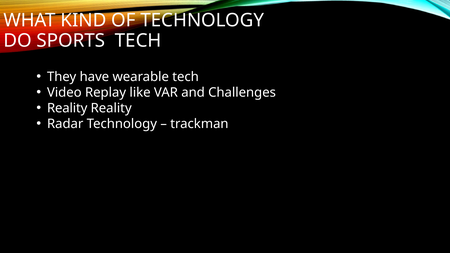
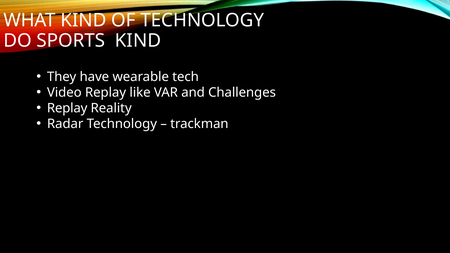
SPORTS TECH: TECH -> KIND
Reality at (67, 108): Reality -> Replay
